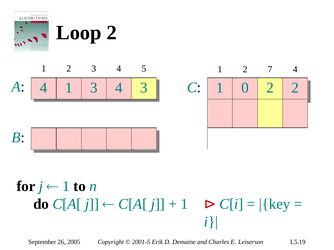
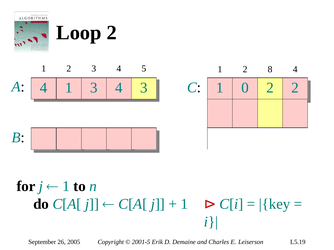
7: 7 -> 8
